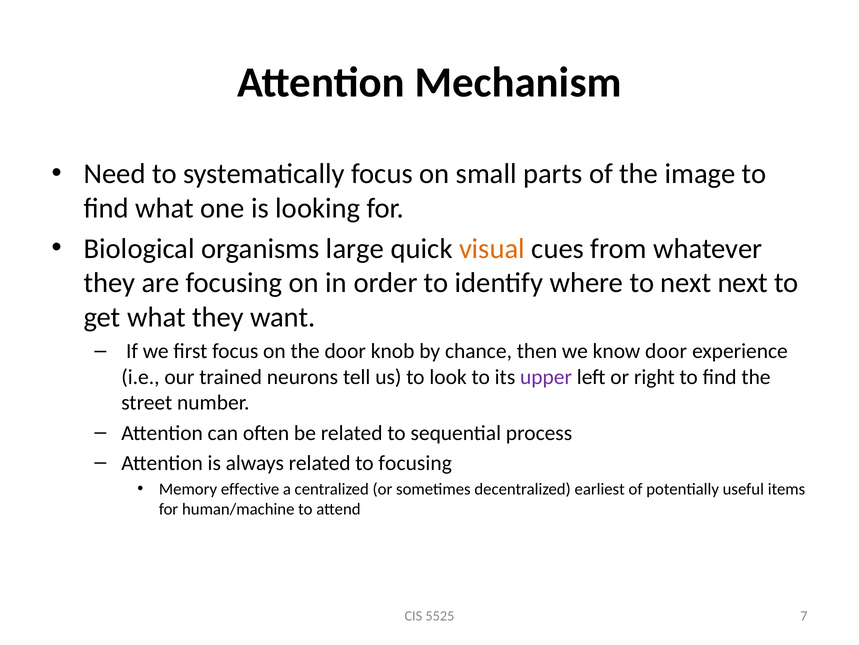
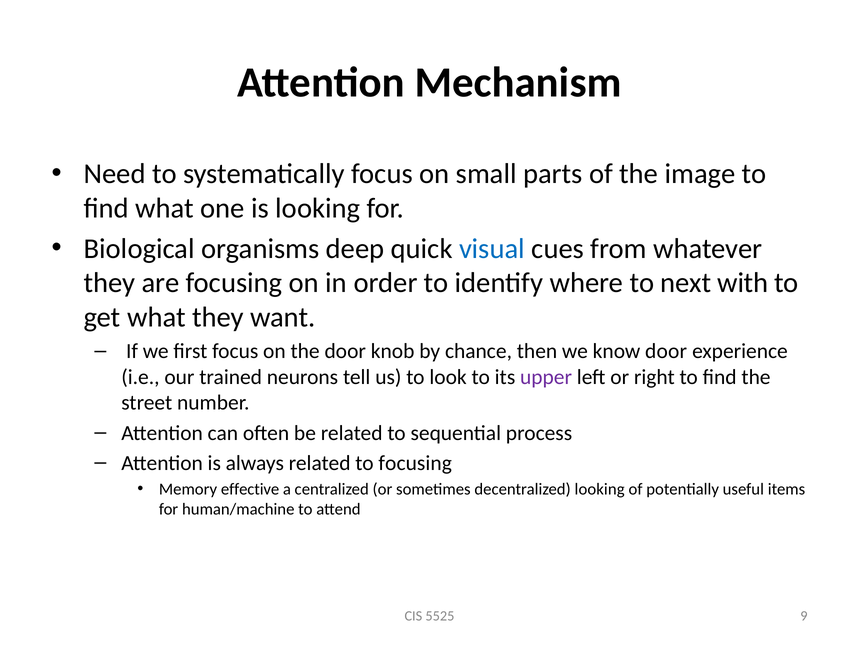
large: large -> deep
visual colour: orange -> blue
next next: next -> with
decentralized earliest: earliest -> looking
7: 7 -> 9
